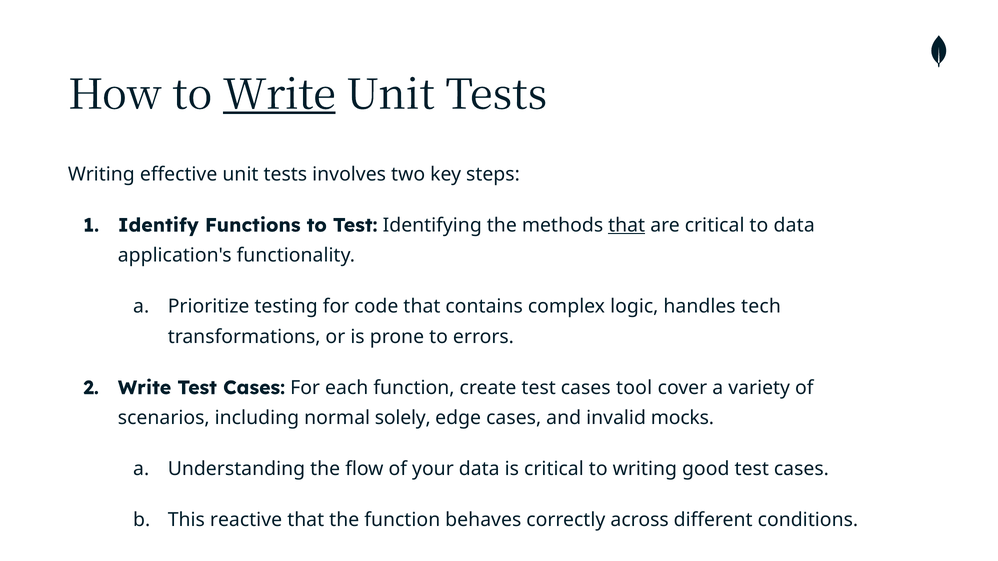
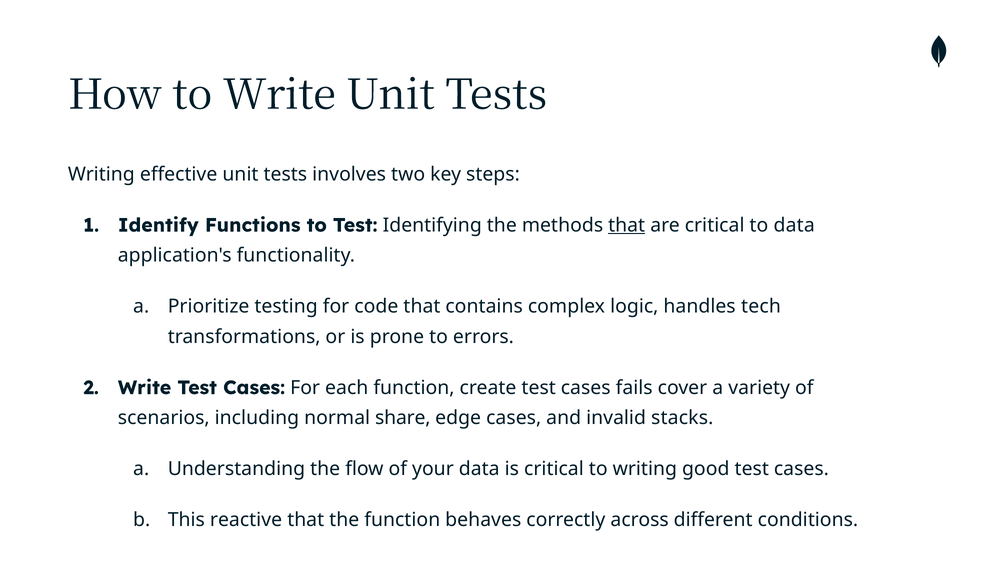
Write at (279, 95) underline: present -> none
tool: tool -> fails
solely: solely -> share
mocks: mocks -> stacks
